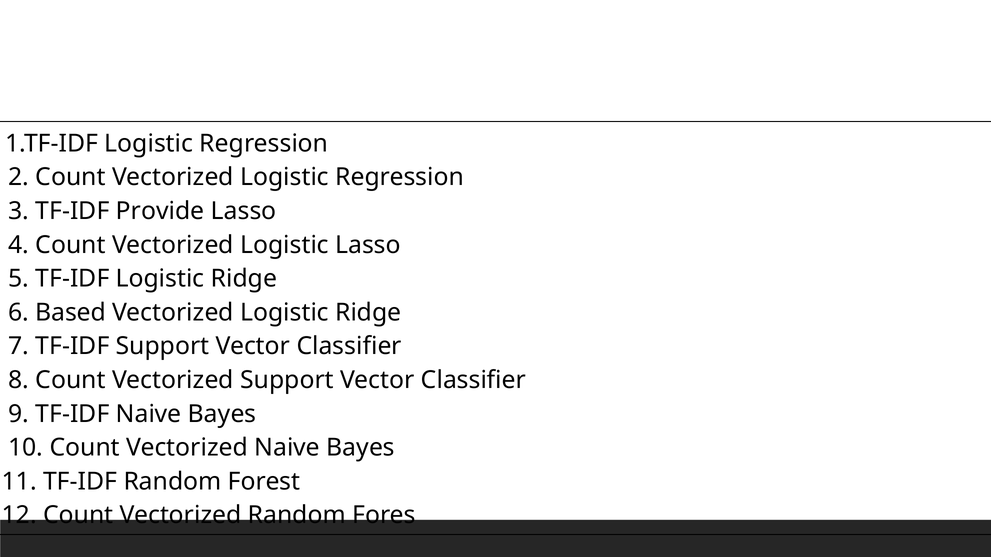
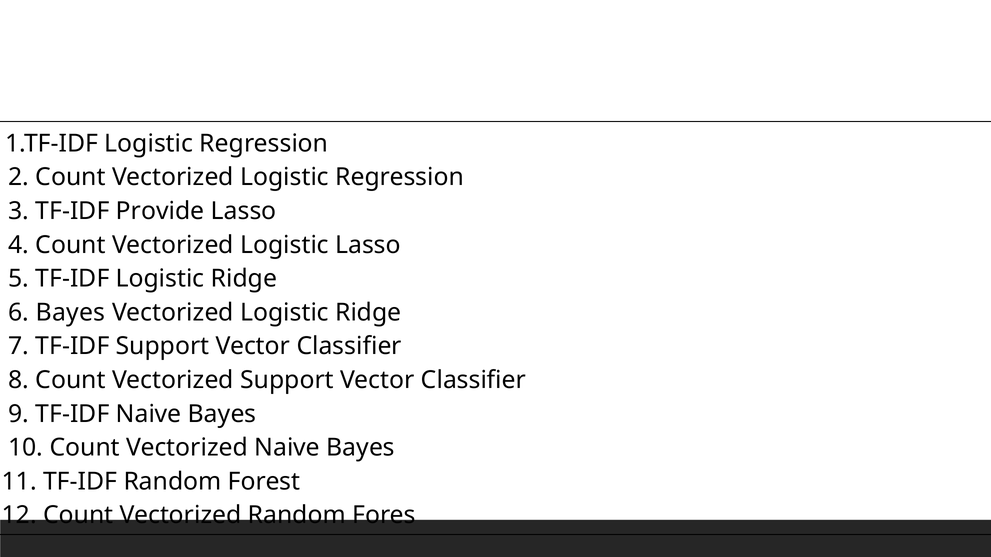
6 Based: Based -> Bayes
